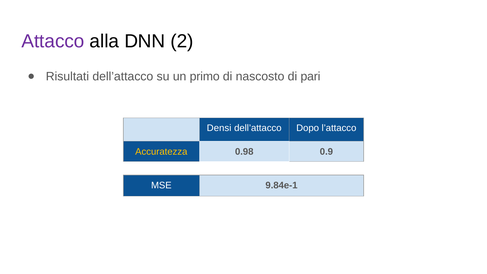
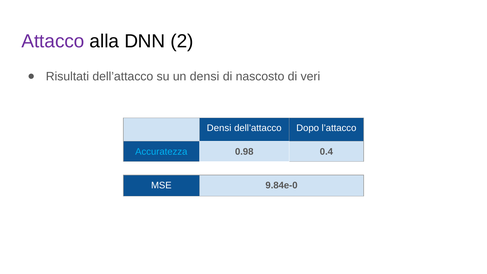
un primo: primo -> densi
pari: pari -> veri
Accuratezza colour: yellow -> light blue
0.9: 0.9 -> 0.4
9.84e-1: 9.84e-1 -> 9.84e-0
